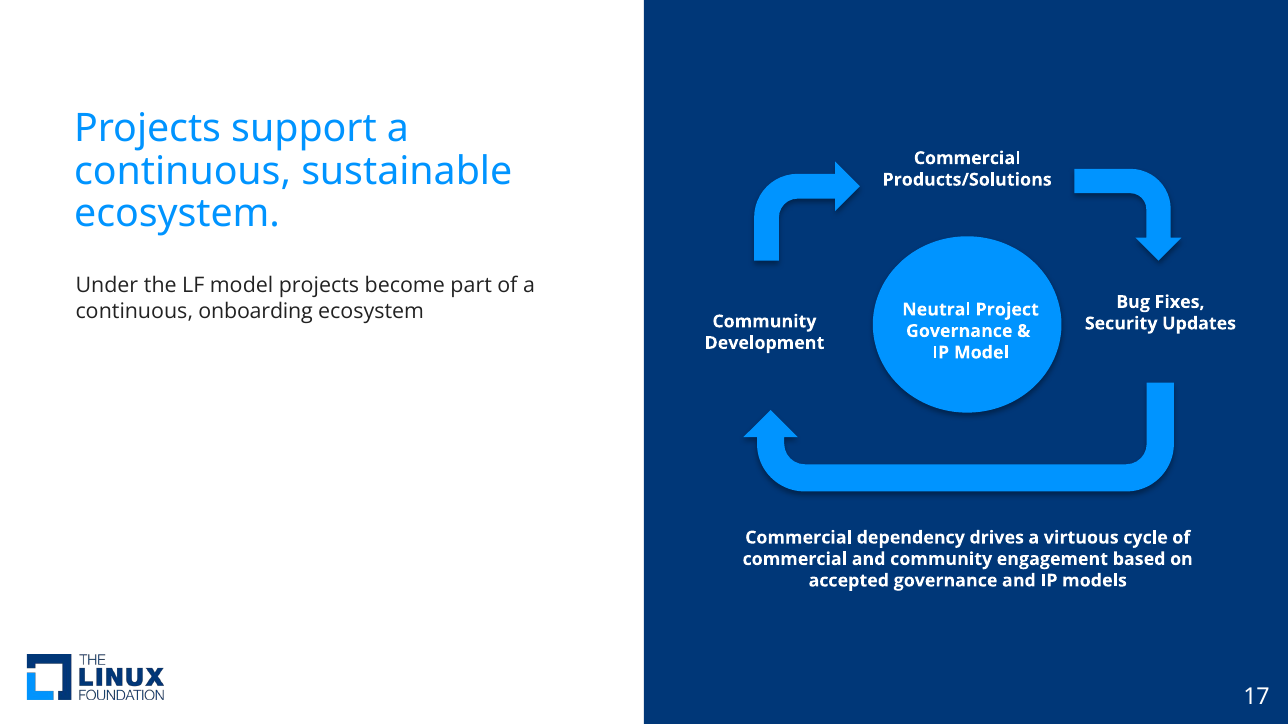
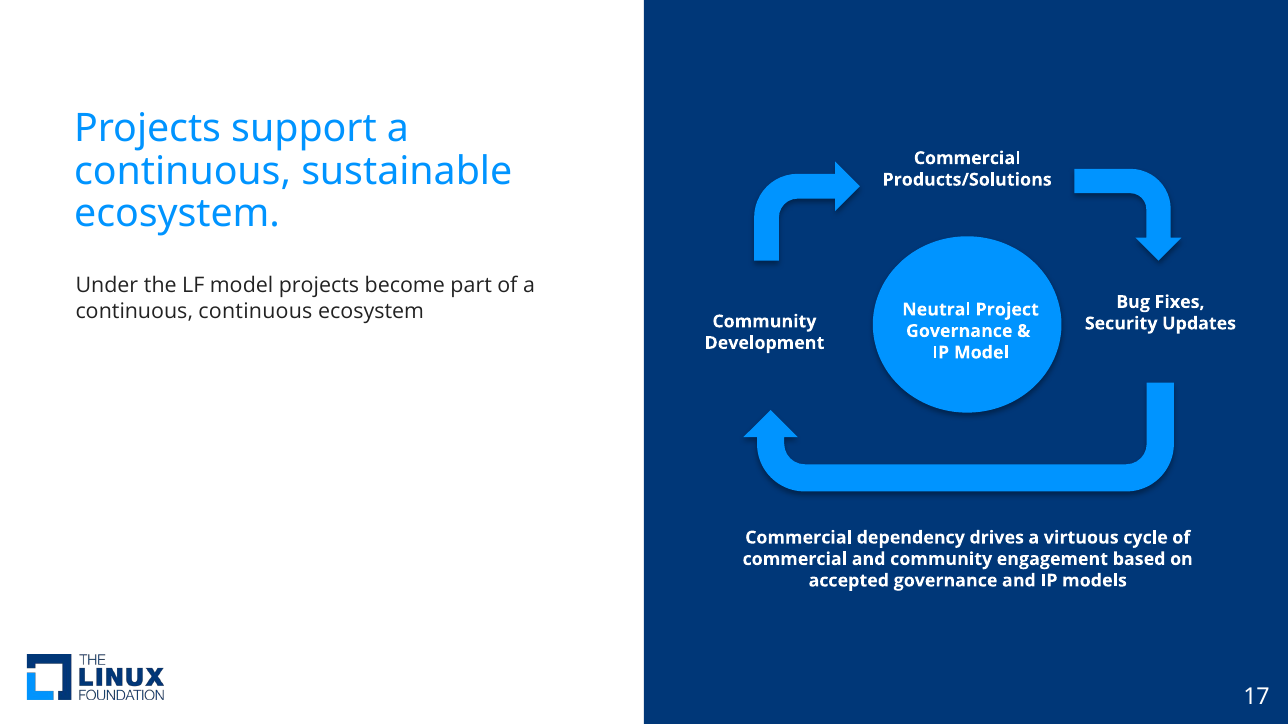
continuous onboarding: onboarding -> continuous
